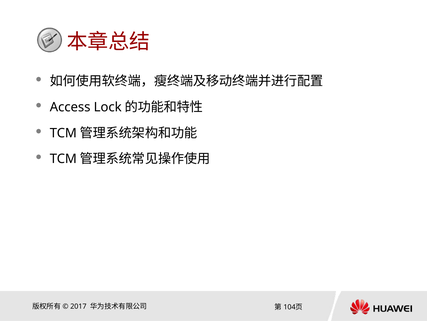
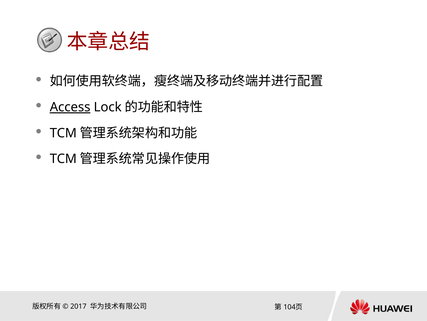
Access underline: none -> present
